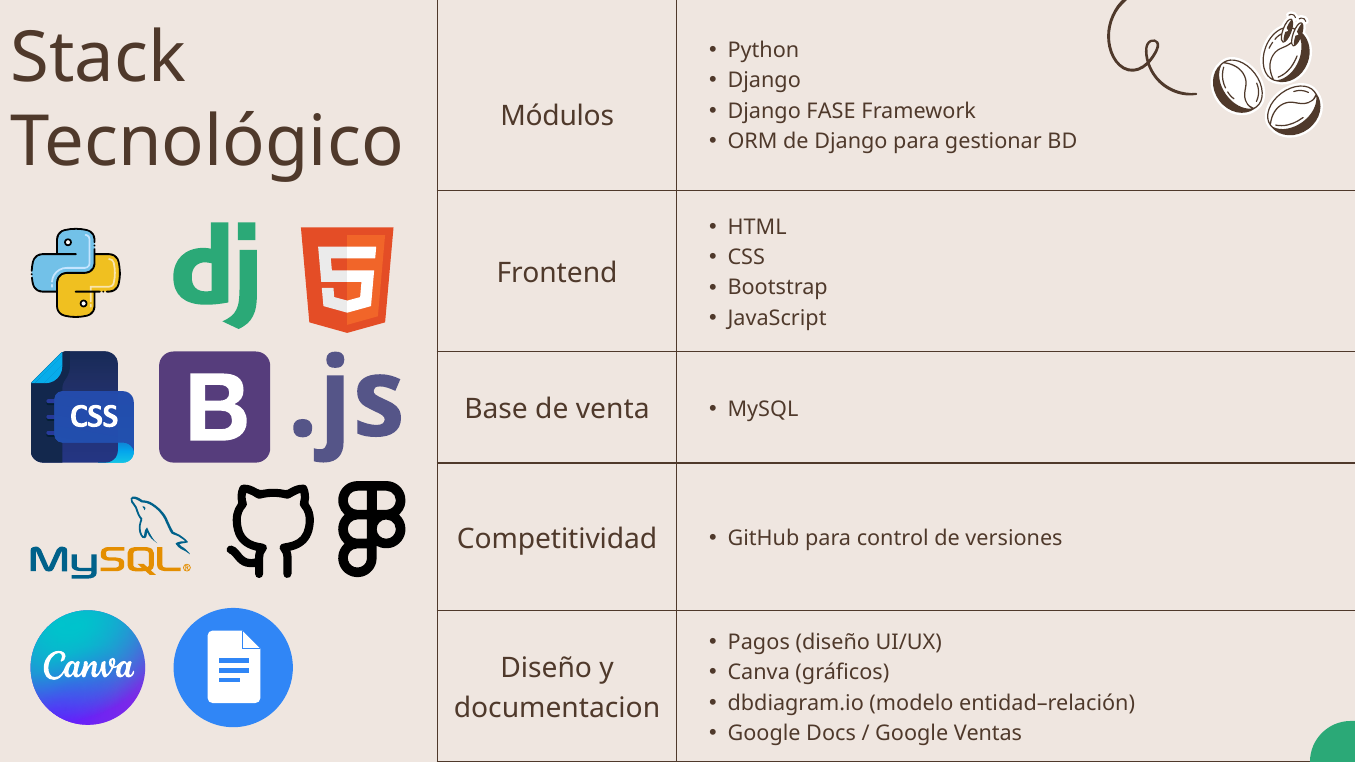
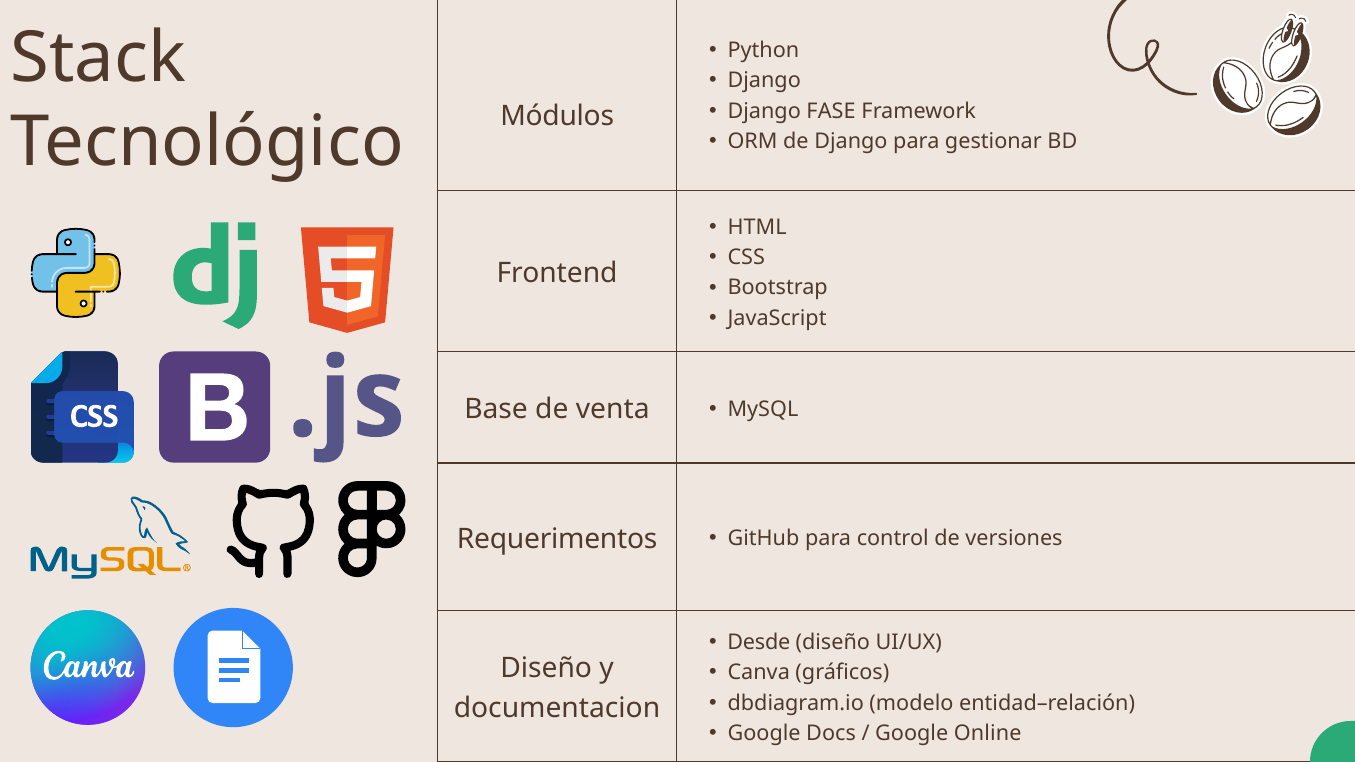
Competitividad: Competitividad -> Requerimentos
Pagos: Pagos -> Desde
Ventas: Ventas -> Online
